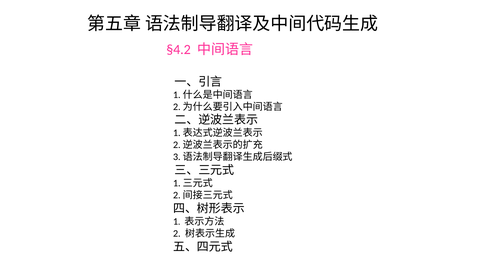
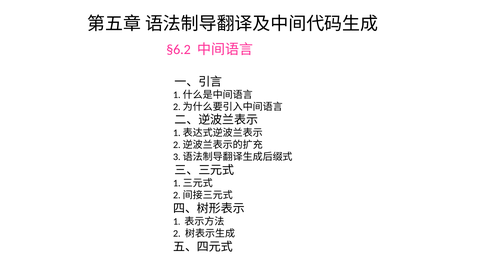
§4.2: §4.2 -> §6.2
